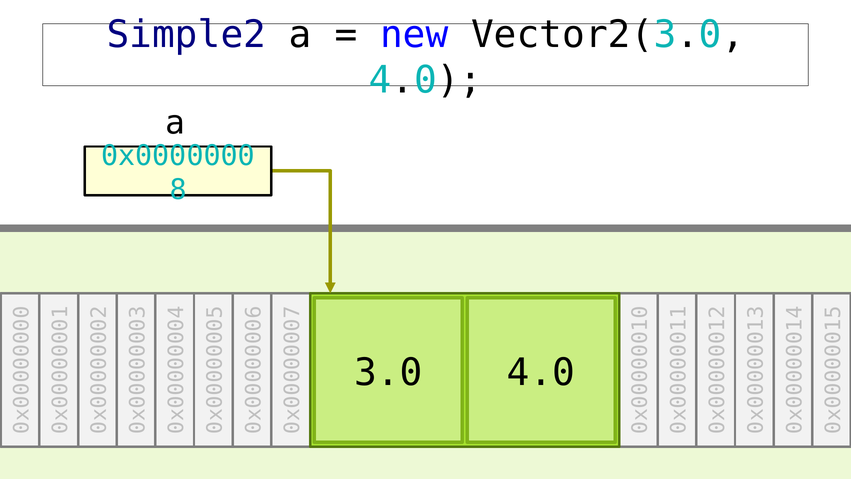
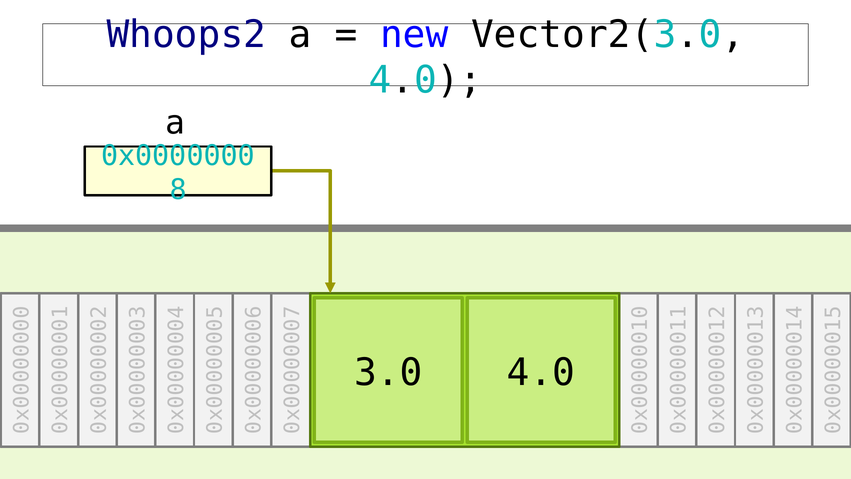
Simple2: Simple2 -> Whoops2
